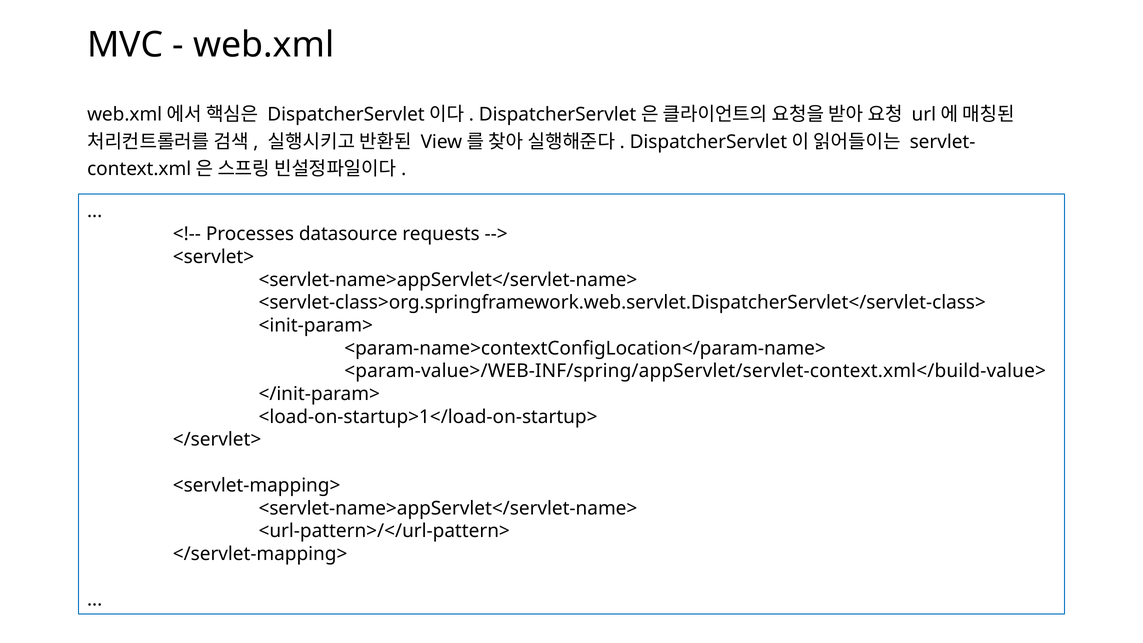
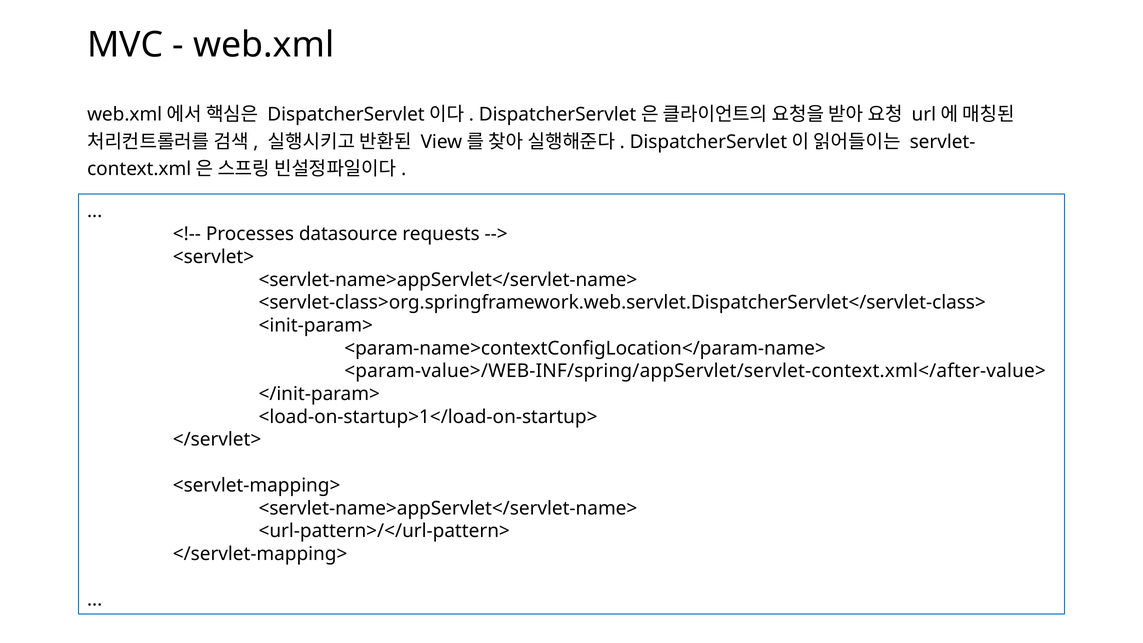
<param-value>/WEB-INF/spring/appServlet/servlet-context.xml</build-value>: <param-value>/WEB-INF/spring/appServlet/servlet-context.xml</build-value> -> <param-value>/WEB-INF/spring/appServlet/servlet-context.xml</after-value>
